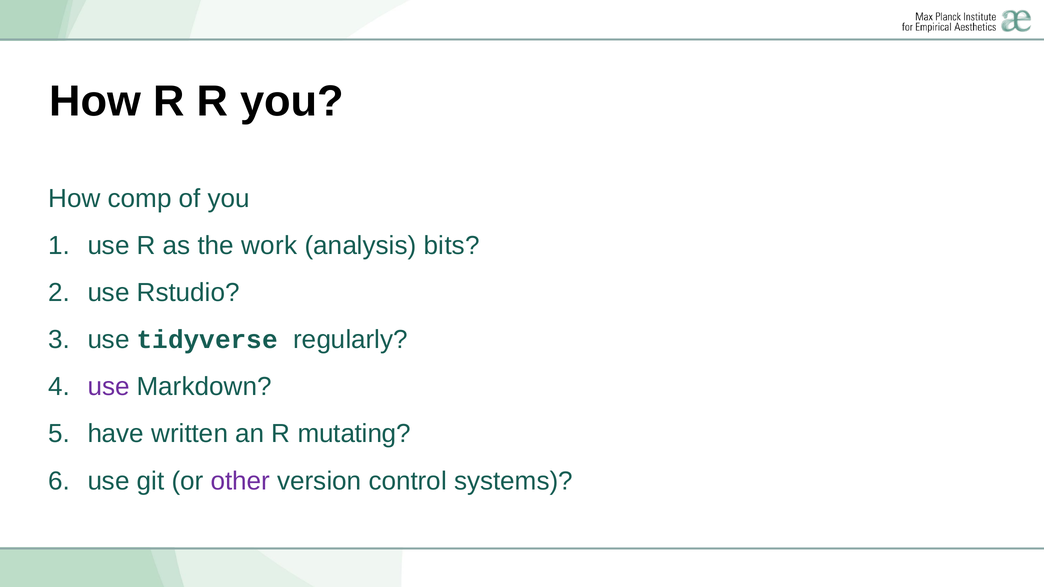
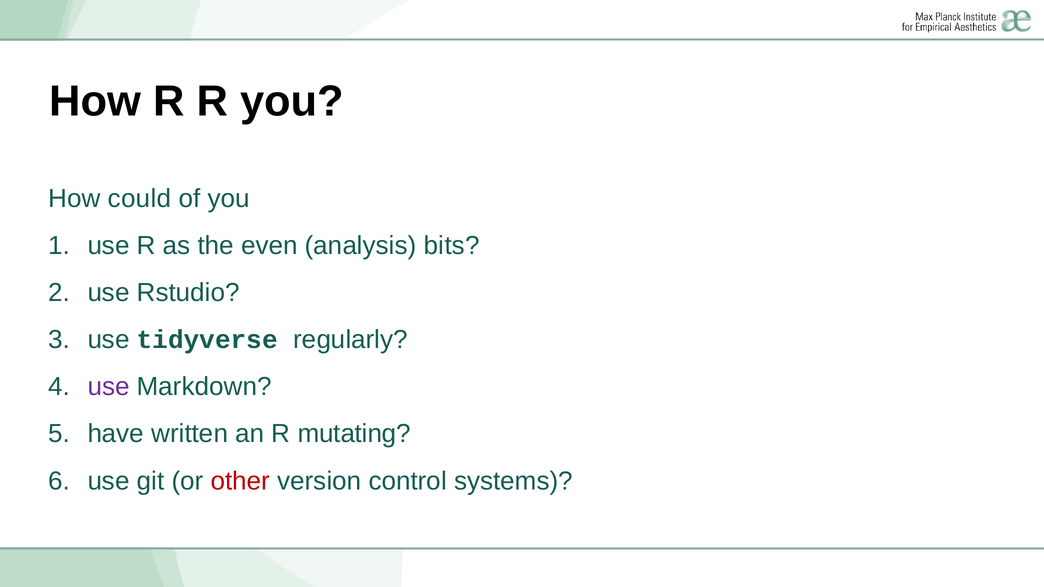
comp: comp -> could
work: work -> even
other colour: purple -> red
